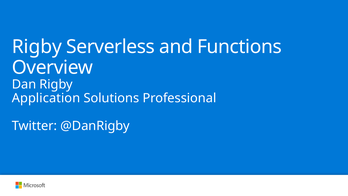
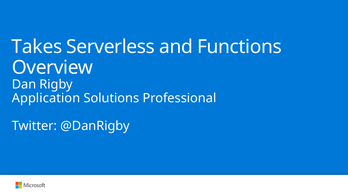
Rigby at (37, 47): Rigby -> Takes
